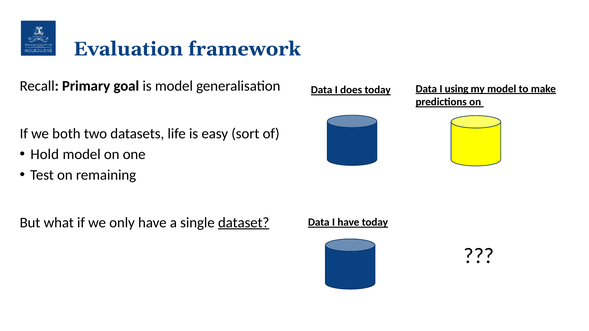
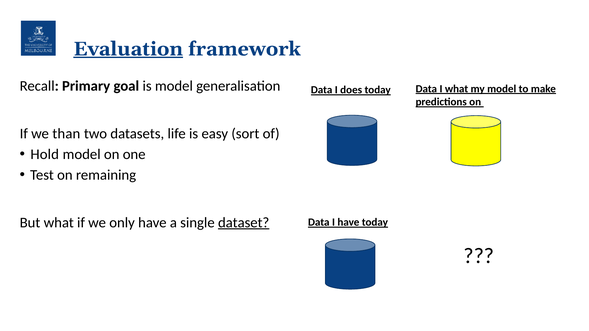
Evaluation underline: none -> present
I using: using -> what
both: both -> than
